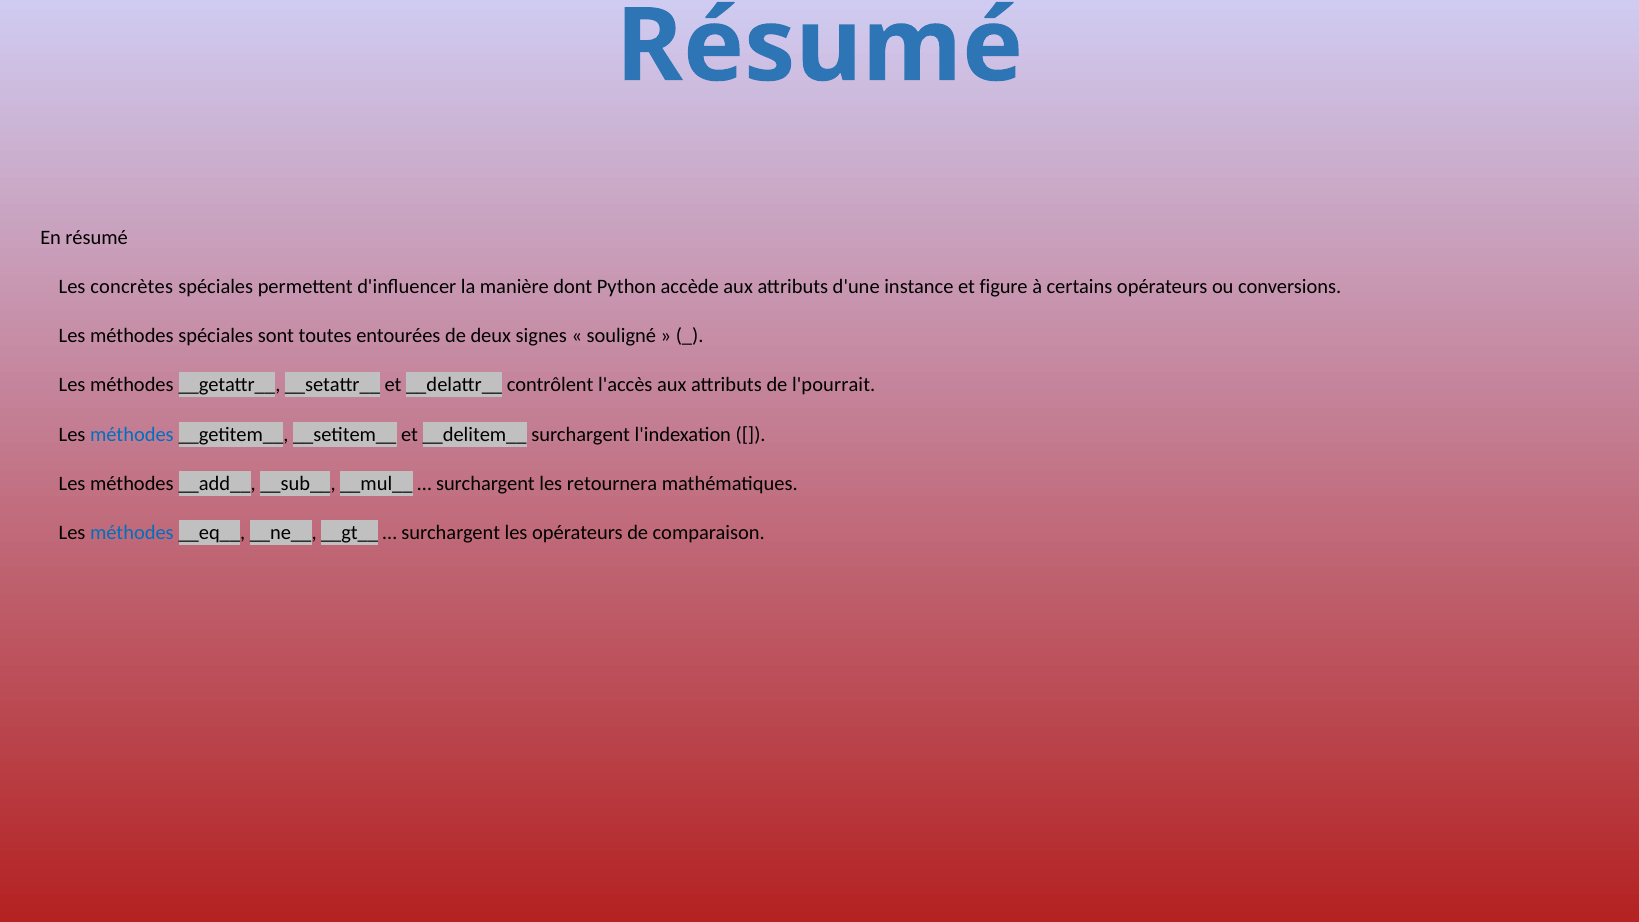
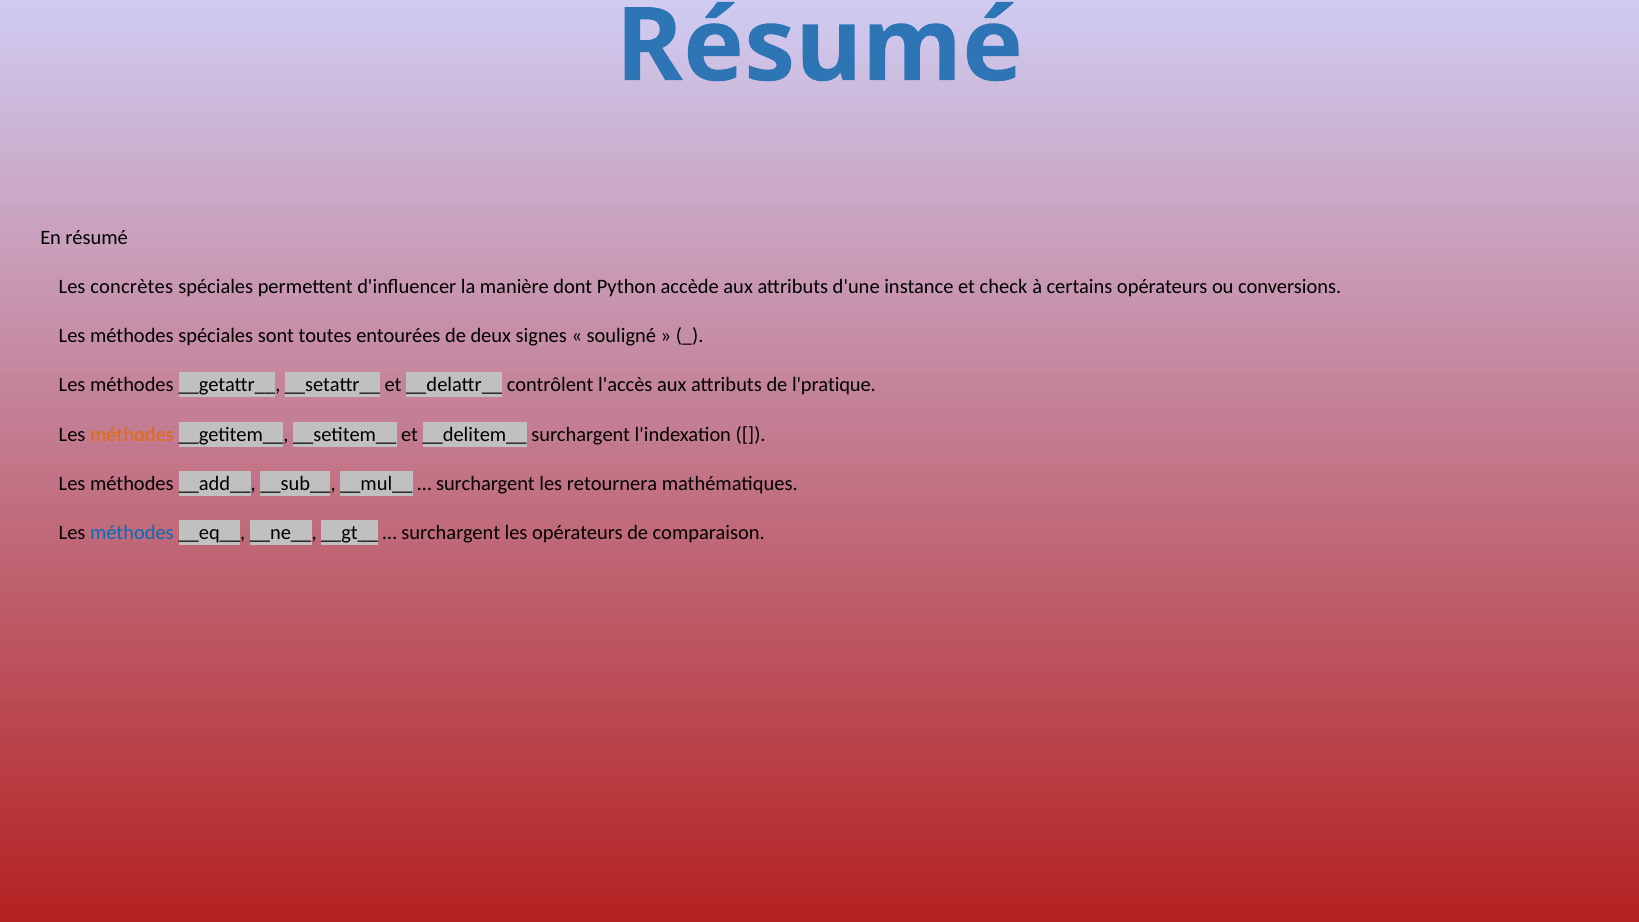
figure: figure -> check
l'pourrait: l'pourrait -> l'pratique
méthodes at (132, 434) colour: blue -> orange
